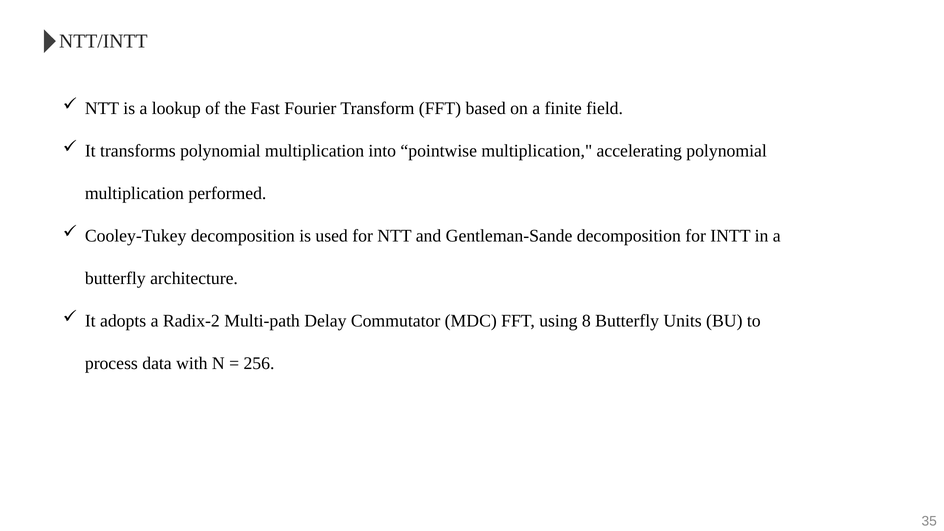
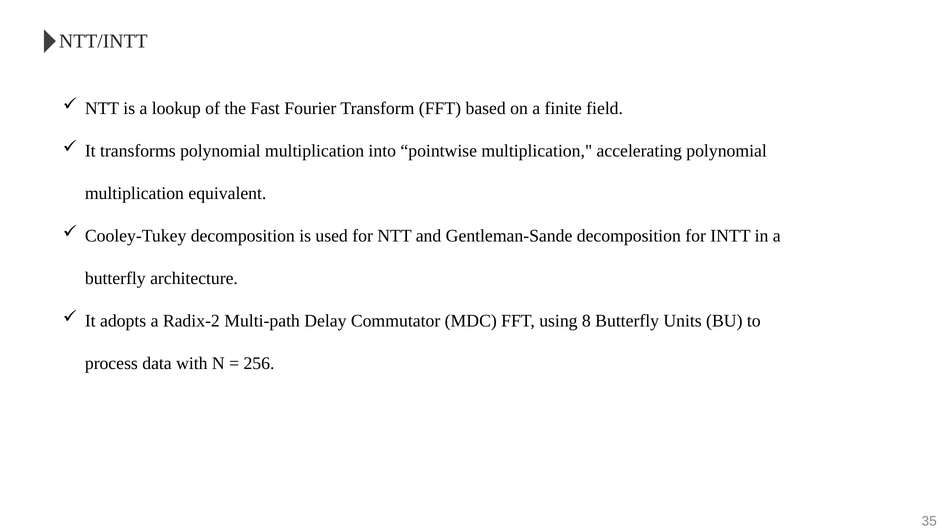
performed: performed -> equivalent
